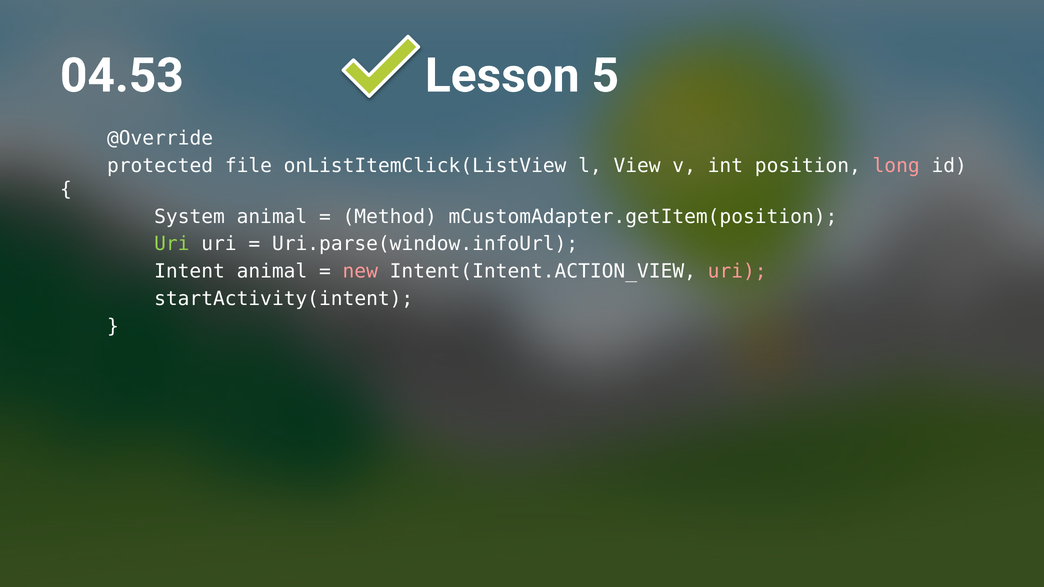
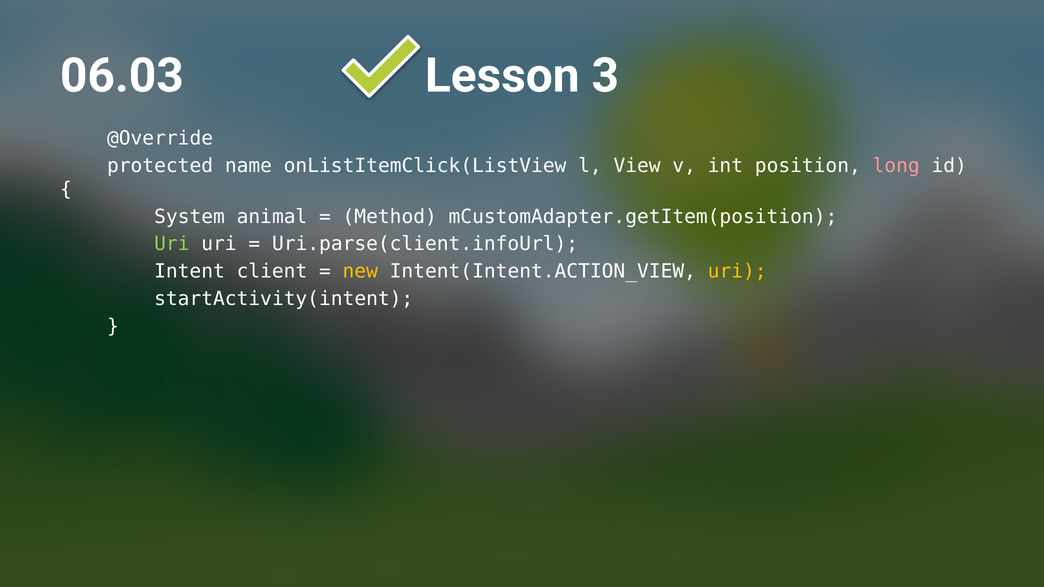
04.53: 04.53 -> 06.03
5: 5 -> 3
file: file -> name
Uri.parse(window.infoUrl: Uri.parse(window.infoUrl -> Uri.parse(client.infoUrl
Intent animal: animal -> client
new colour: pink -> yellow
uri at (737, 272) colour: pink -> yellow
